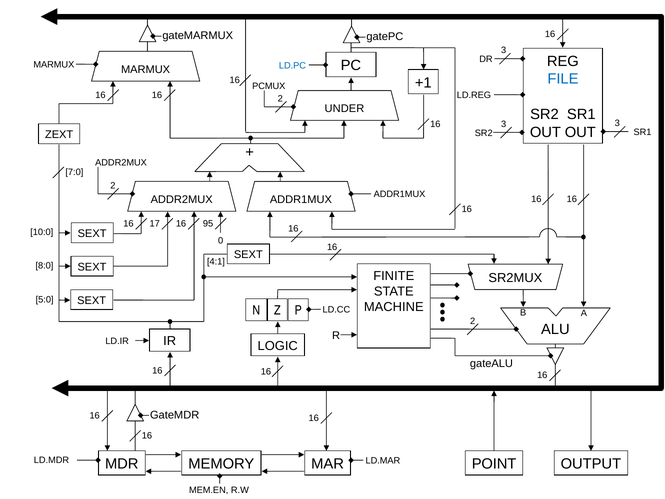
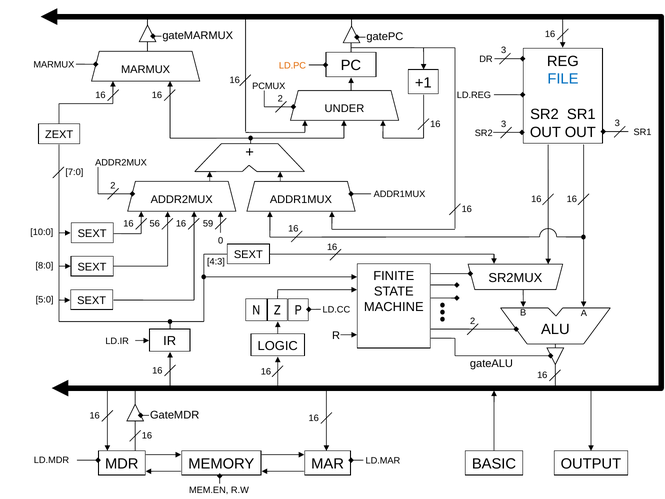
LD.PC colour: blue -> orange
17: 17 -> 56
95: 95 -> 59
4:1: 4:1 -> 4:3
POINT: POINT -> BASIC
